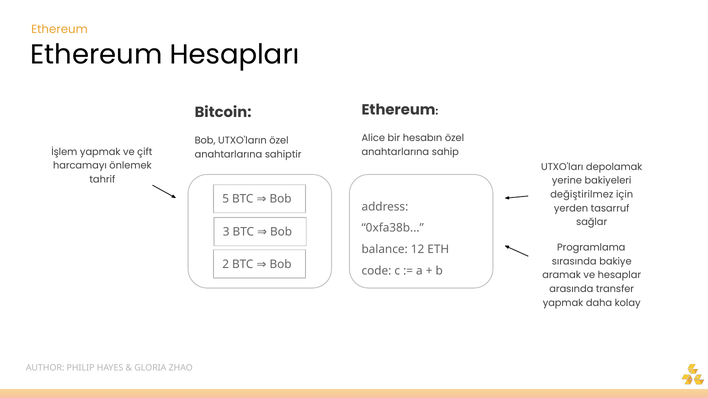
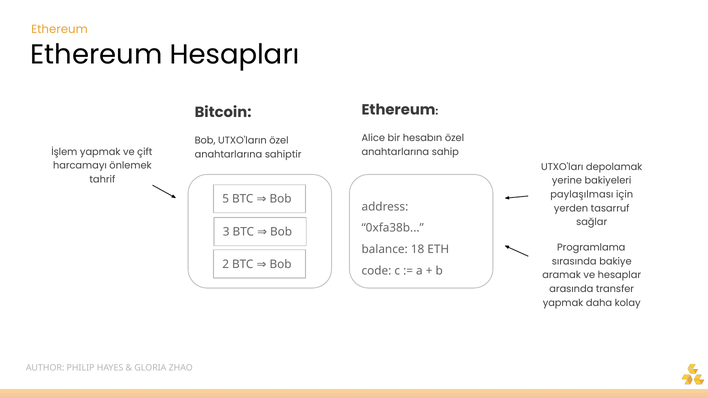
değiştirilmez: değiştirilmez -> paylaşılması
12: 12 -> 18
